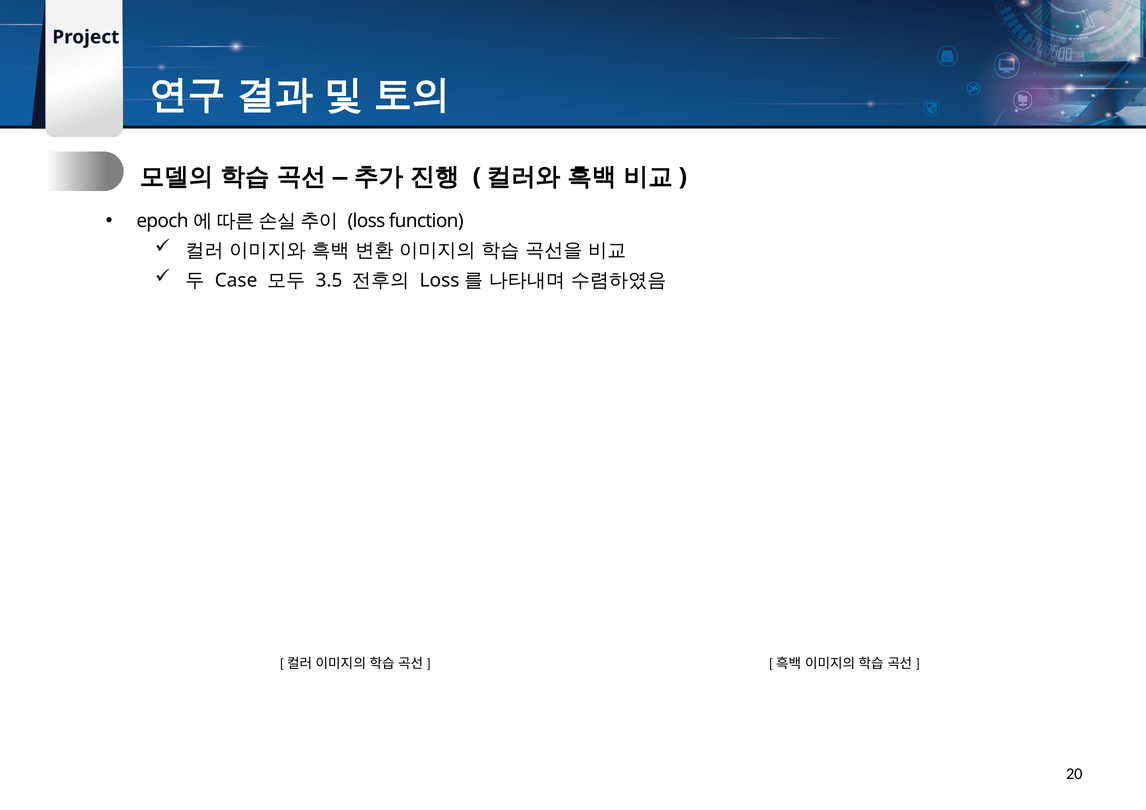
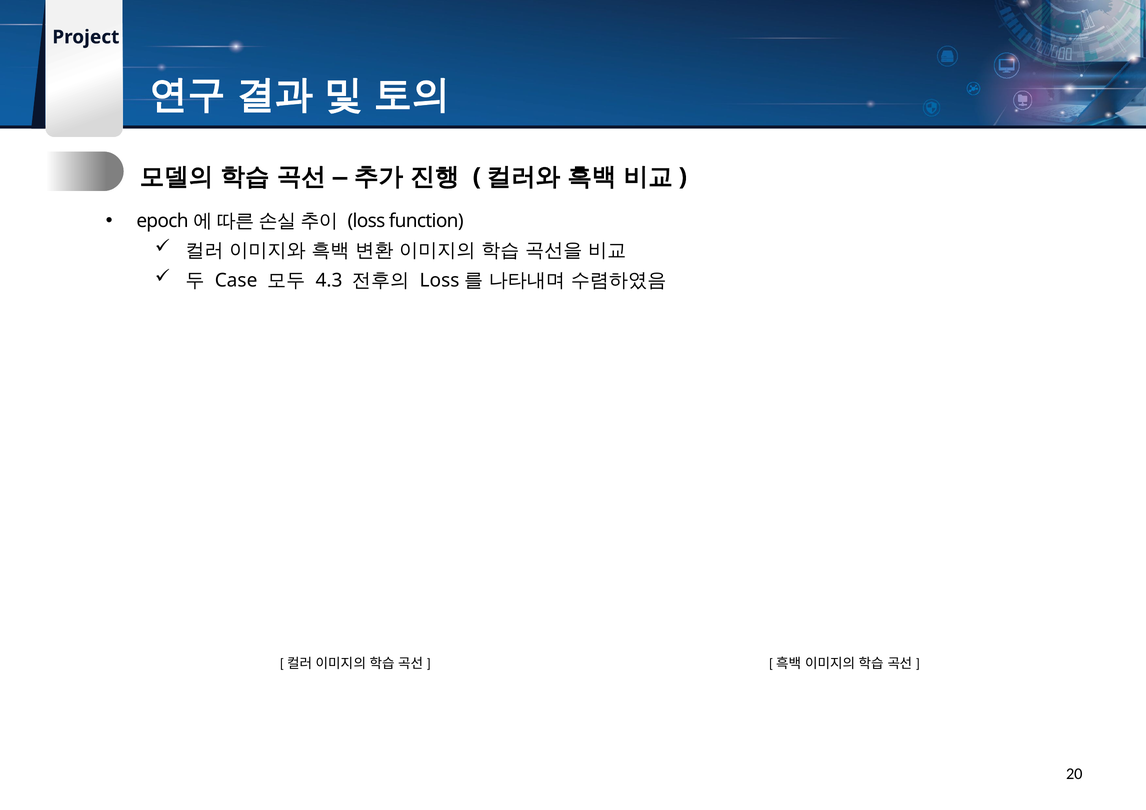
3.5: 3.5 -> 4.3
